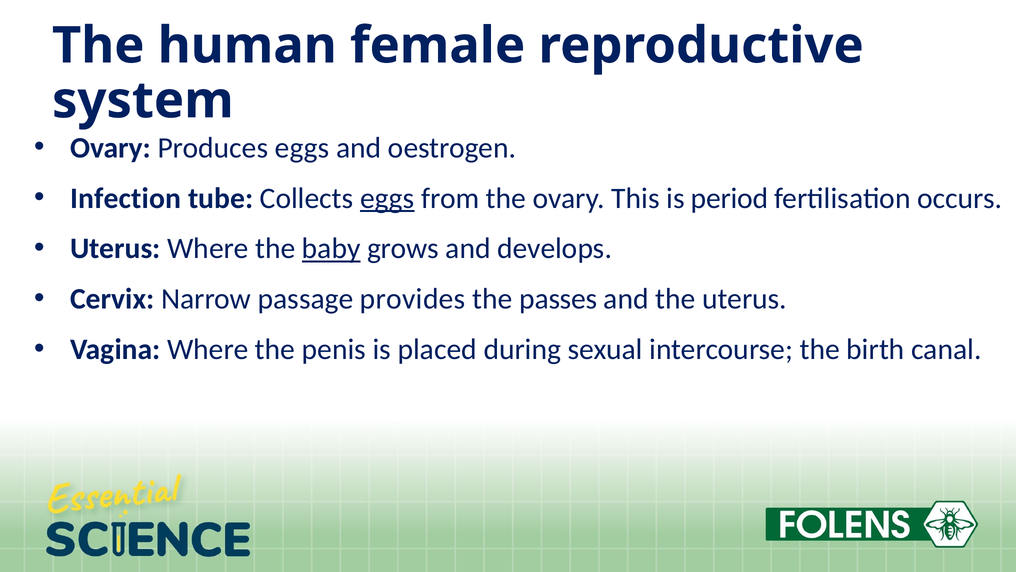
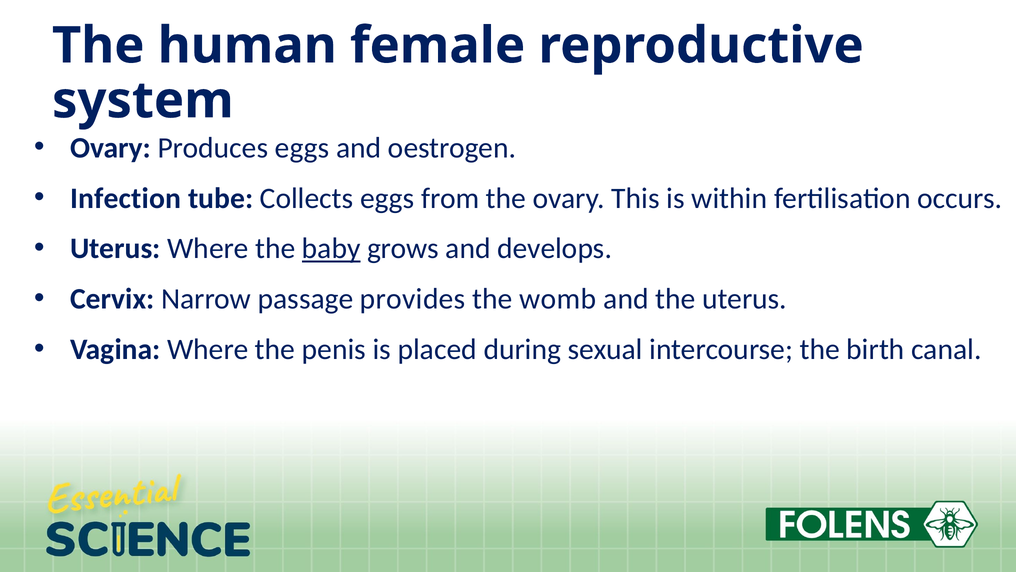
eggs at (387, 198) underline: present -> none
period: period -> within
passes: passes -> womb
